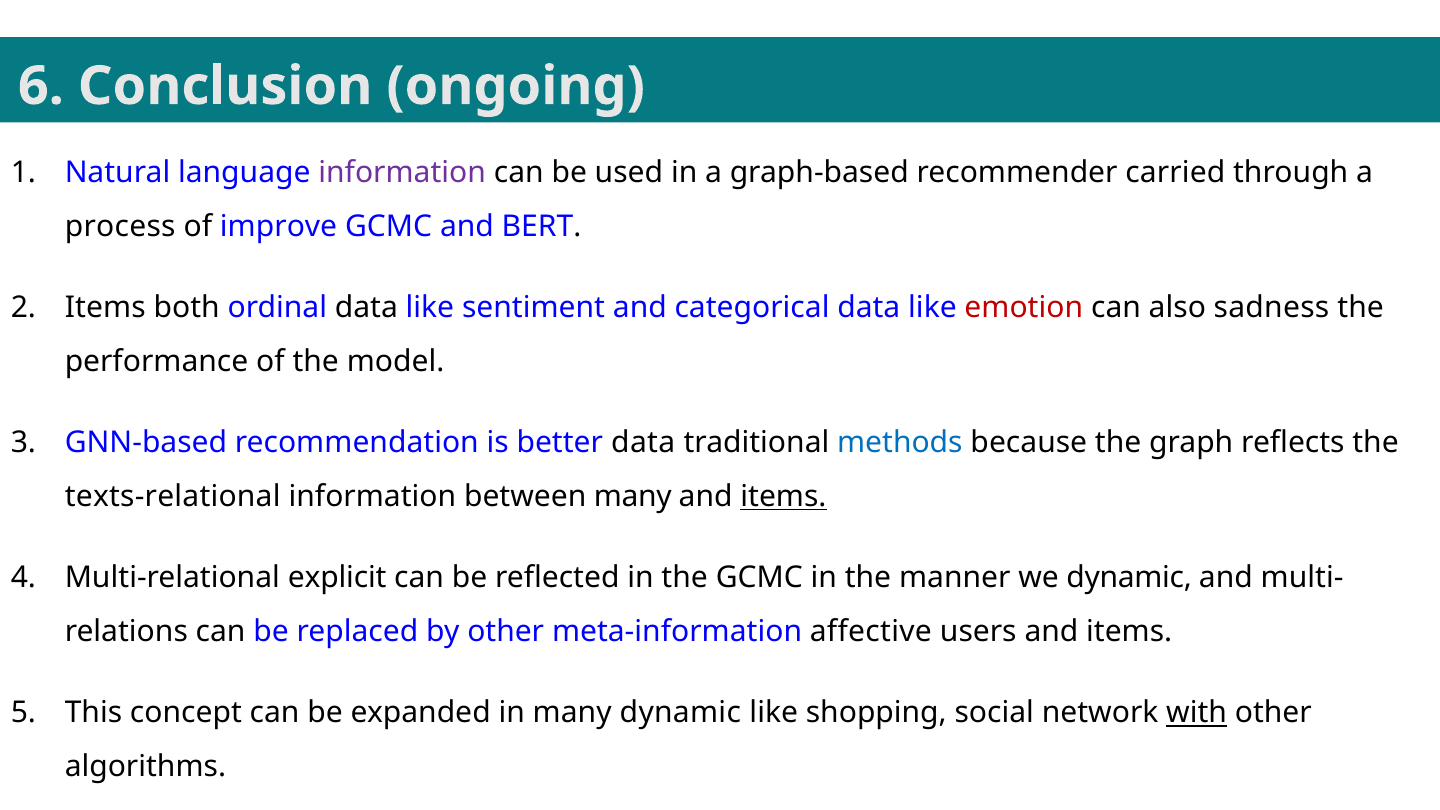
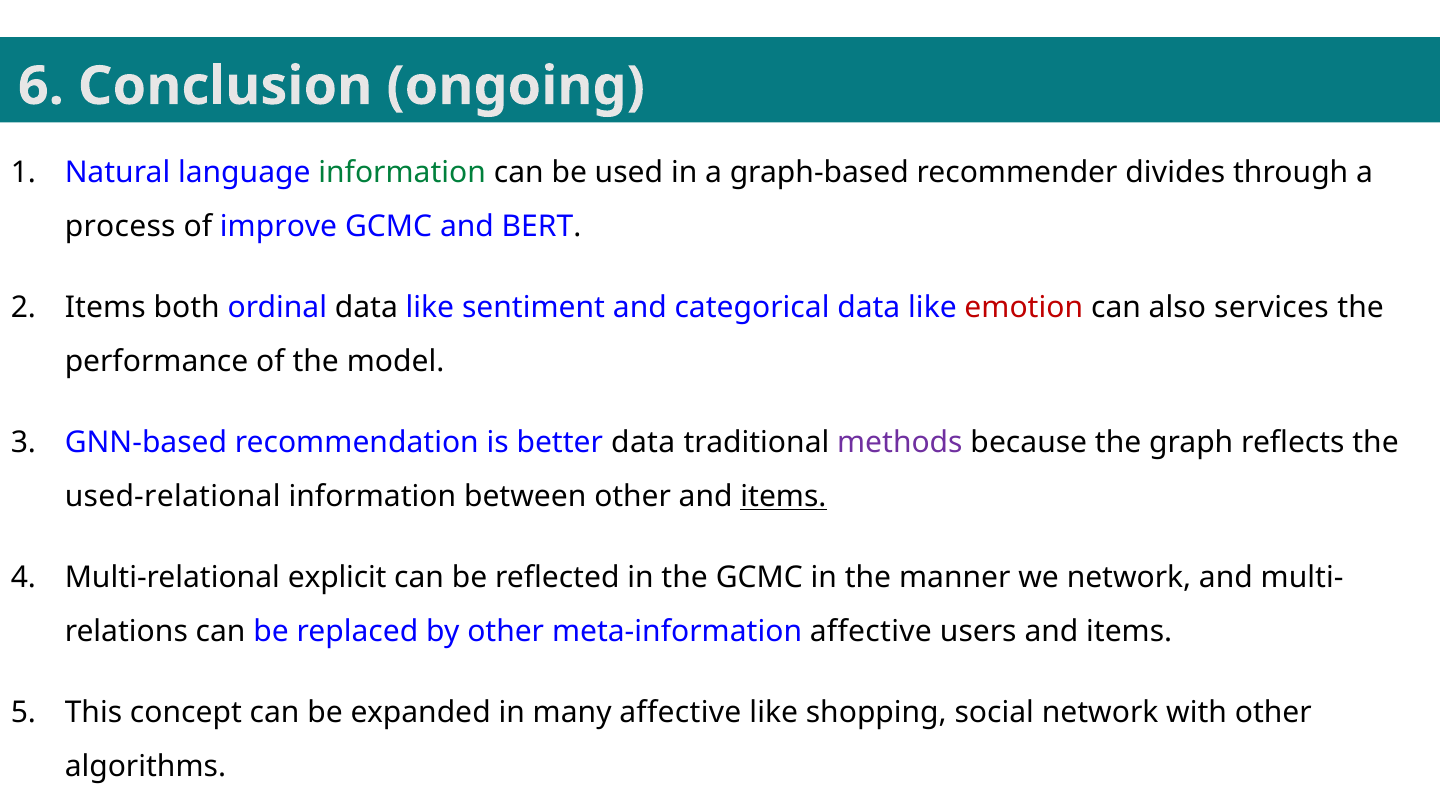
information at (402, 173) colour: purple -> green
carried: carried -> divides
sadness: sadness -> services
methods colour: blue -> purple
texts-relational: texts-relational -> used-relational
between many: many -> other
we dynamic: dynamic -> network
many dynamic: dynamic -> affective
with underline: present -> none
